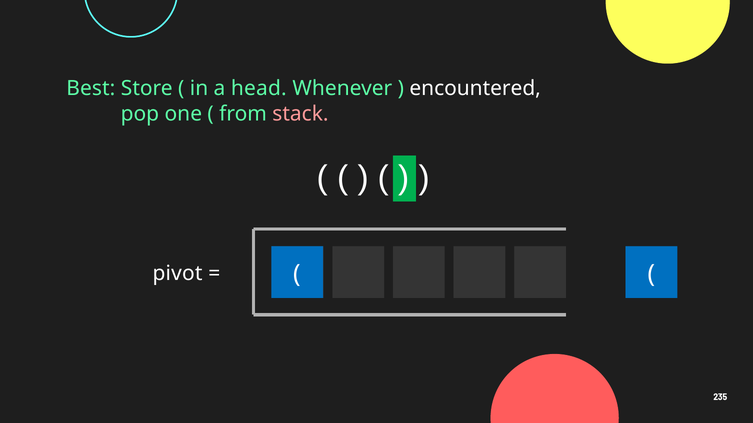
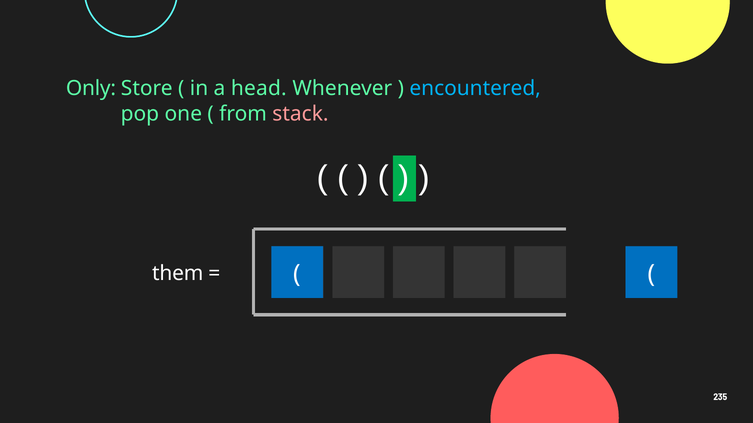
Best: Best -> Only
encountered colour: white -> light blue
pivot: pivot -> them
